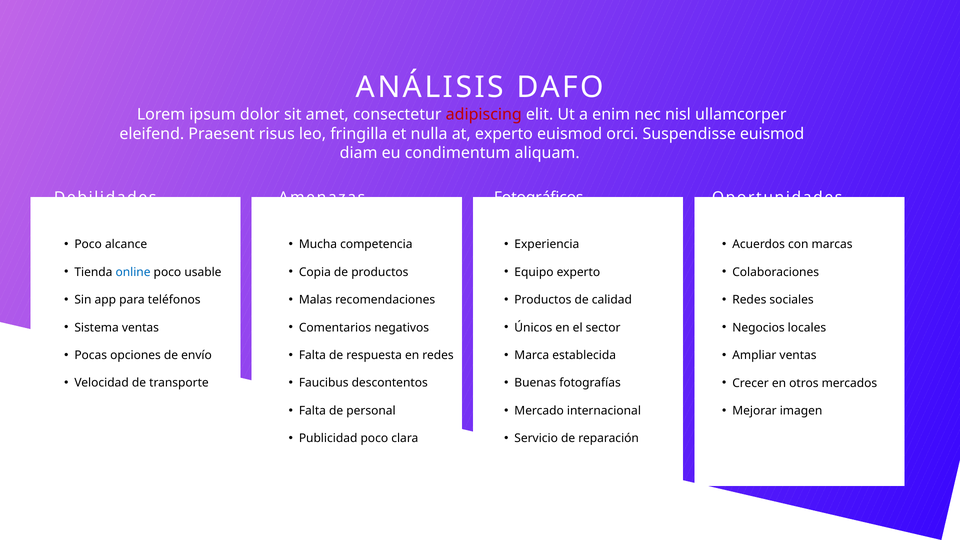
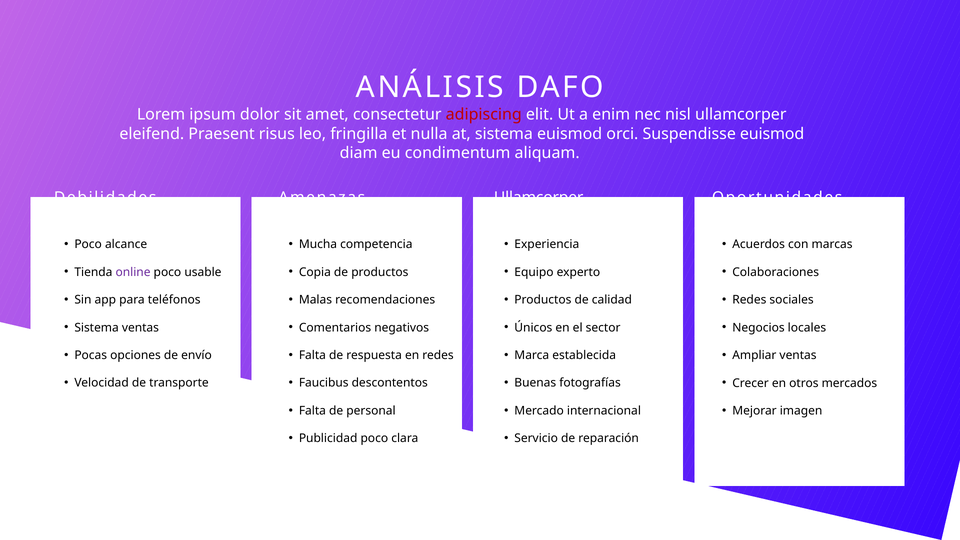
at experto: experto -> sistema
Amenazas Fotográficos: Fotográficos -> Ullamcorper
online colour: blue -> purple
